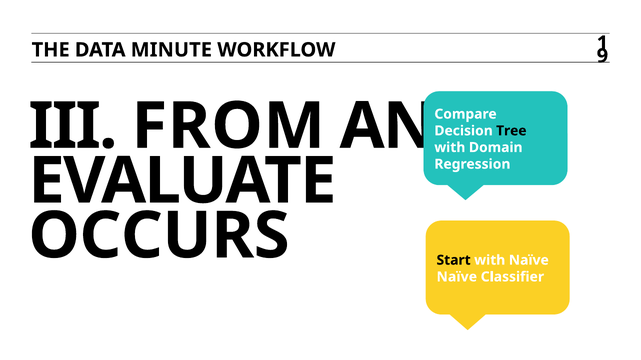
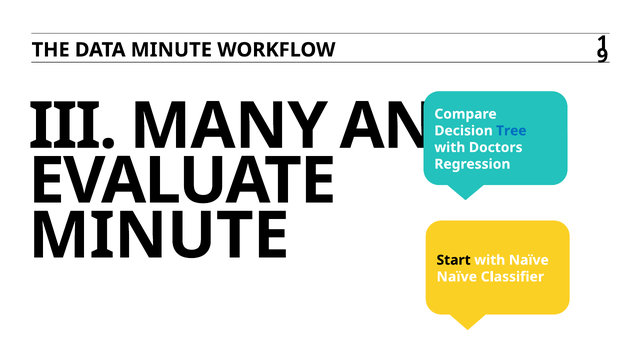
FROM: FROM -> MANY
Tree colour: black -> blue
Domain: Domain -> Doctors
OCCURS at (159, 236): OCCURS -> MINUTE
